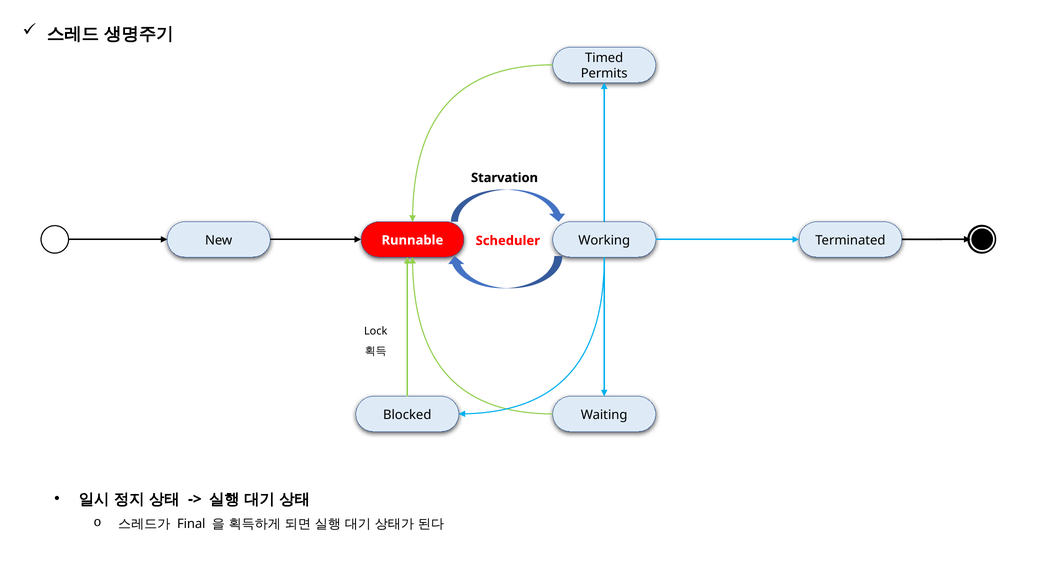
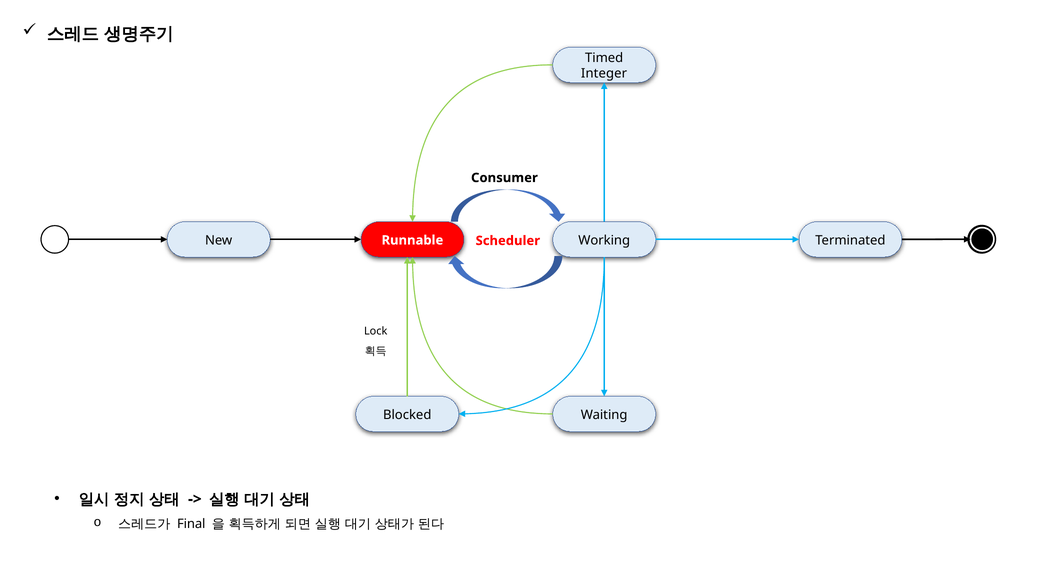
Permits: Permits -> Integer
Starvation: Starvation -> Consumer
